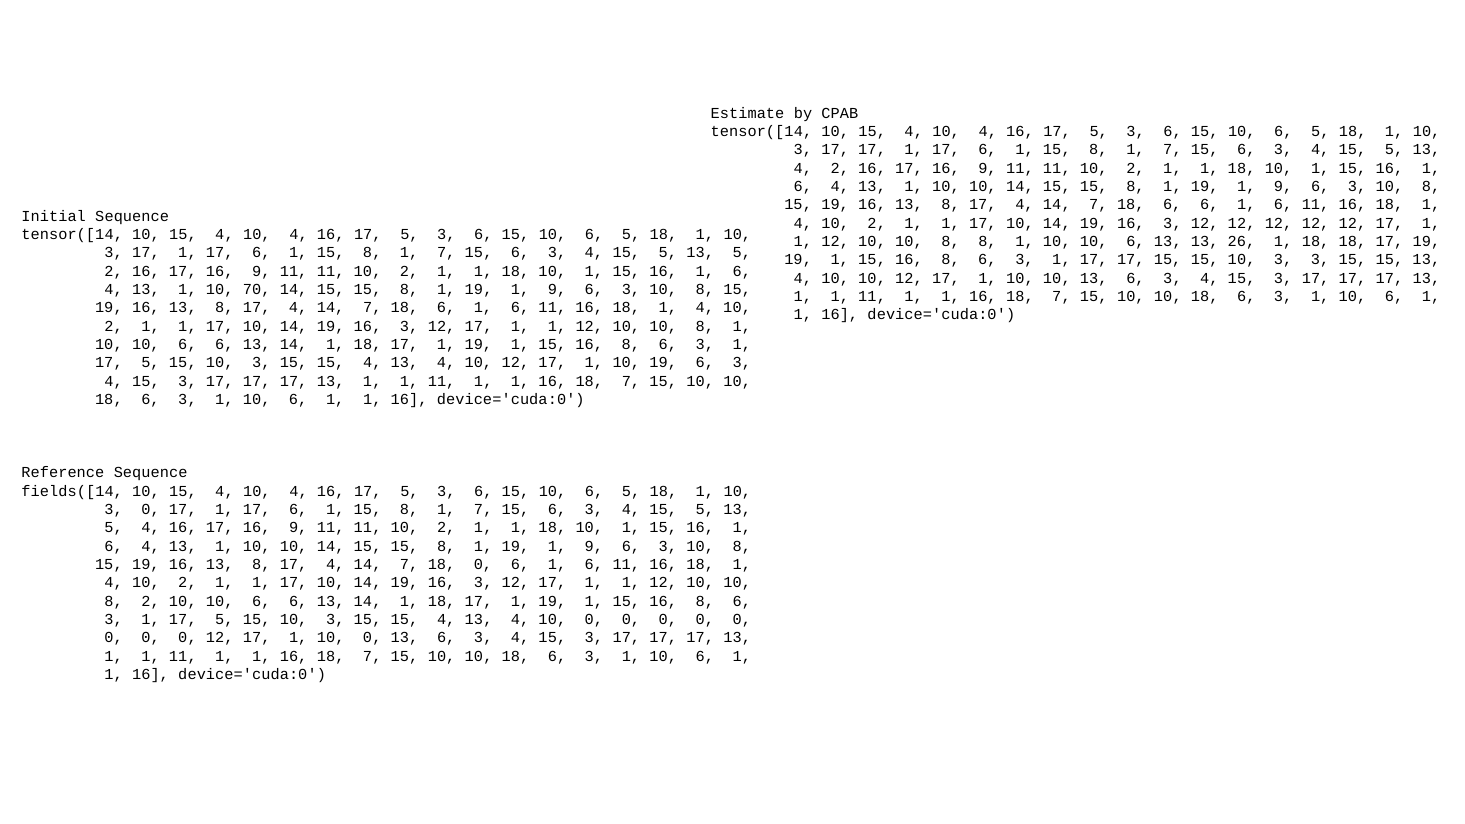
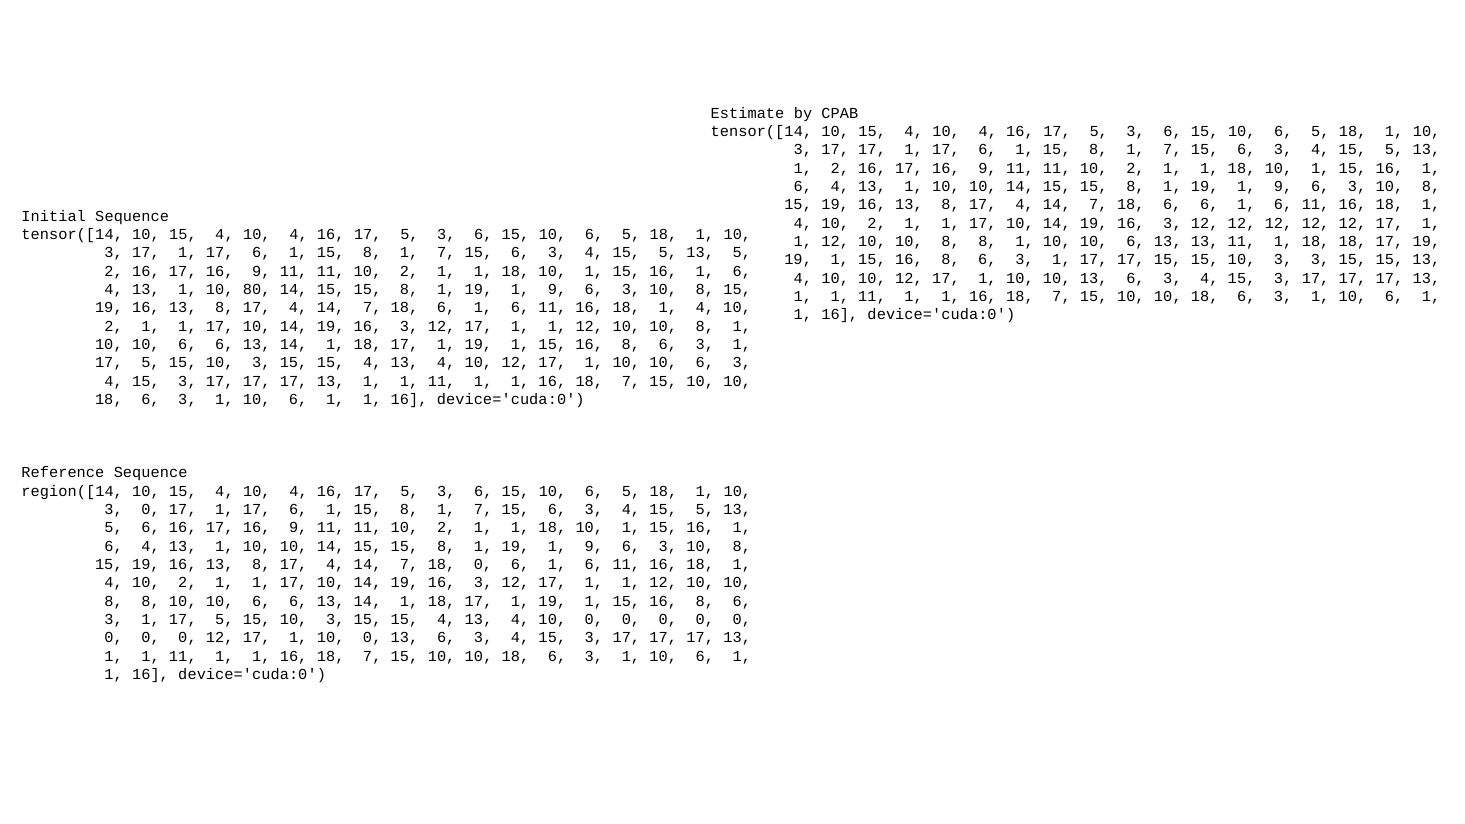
4 at (803, 168): 4 -> 1
13 26: 26 -> 11
70: 70 -> 80
19 at (663, 363): 19 -> 10
fields([14: fields([14 -> region([14
5 4: 4 -> 6
2 at (151, 601): 2 -> 8
